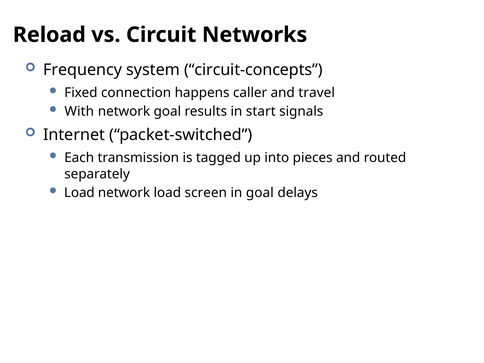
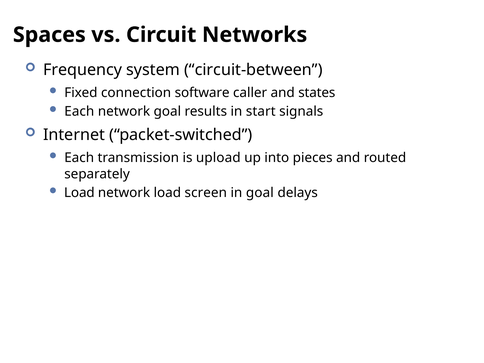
Reload: Reload -> Spaces
circuit-concepts: circuit-concepts -> circuit-between
happens: happens -> software
travel: travel -> states
With at (79, 111): With -> Each
tagged: tagged -> upload
